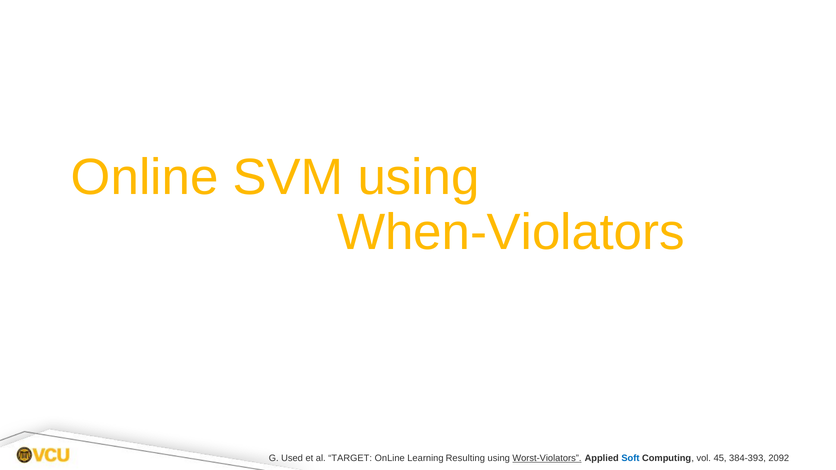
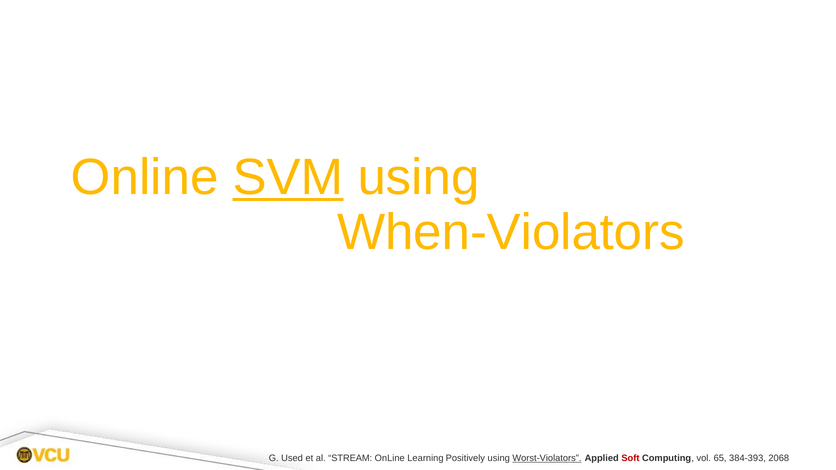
SVM underline: none -> present
TARGET: TARGET -> STREAM
Resulting: Resulting -> Positively
Soft colour: blue -> red
45: 45 -> 65
2092: 2092 -> 2068
